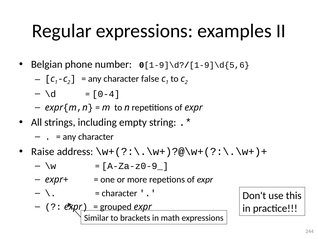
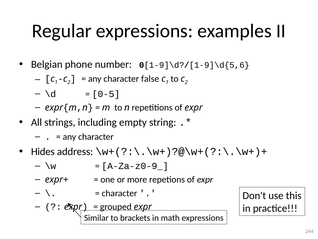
0-4: 0-4 -> 0-5
Raise: Raise -> Hides
